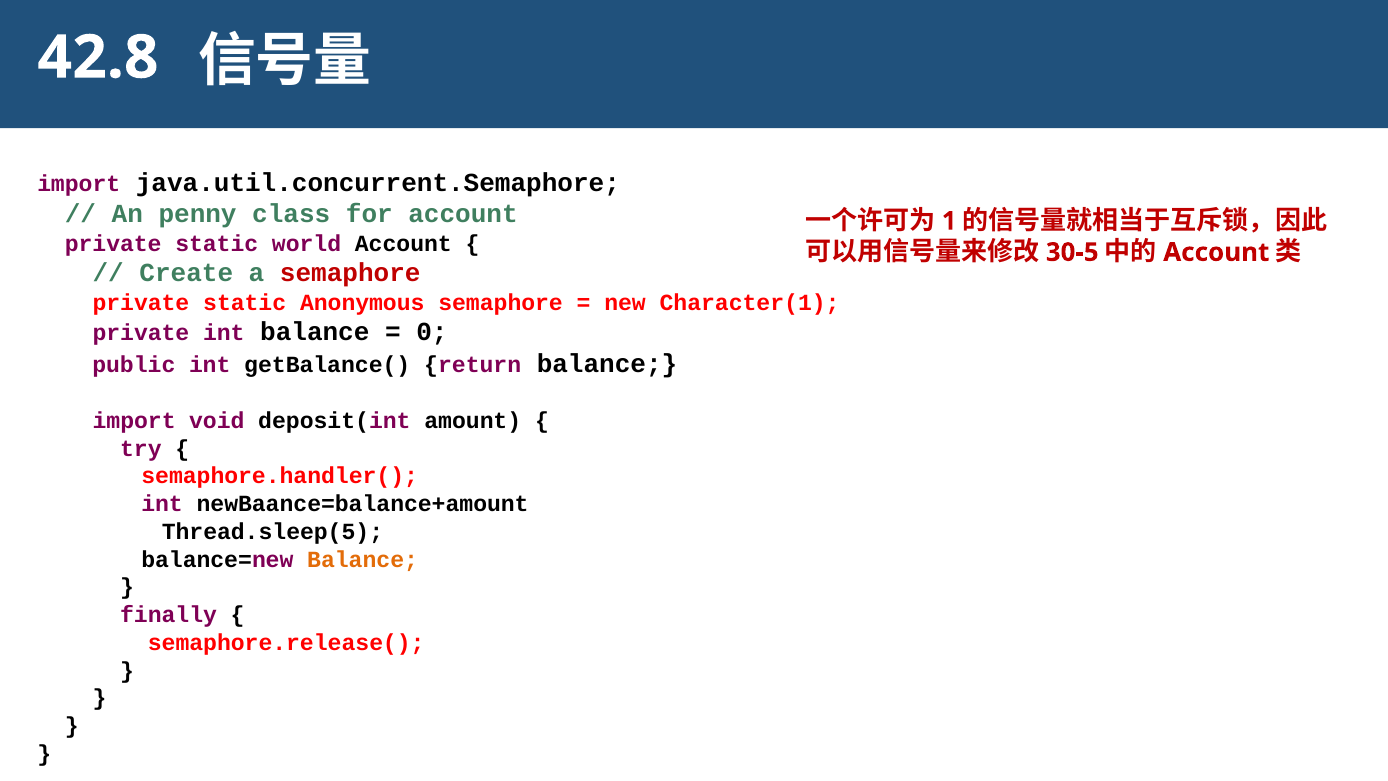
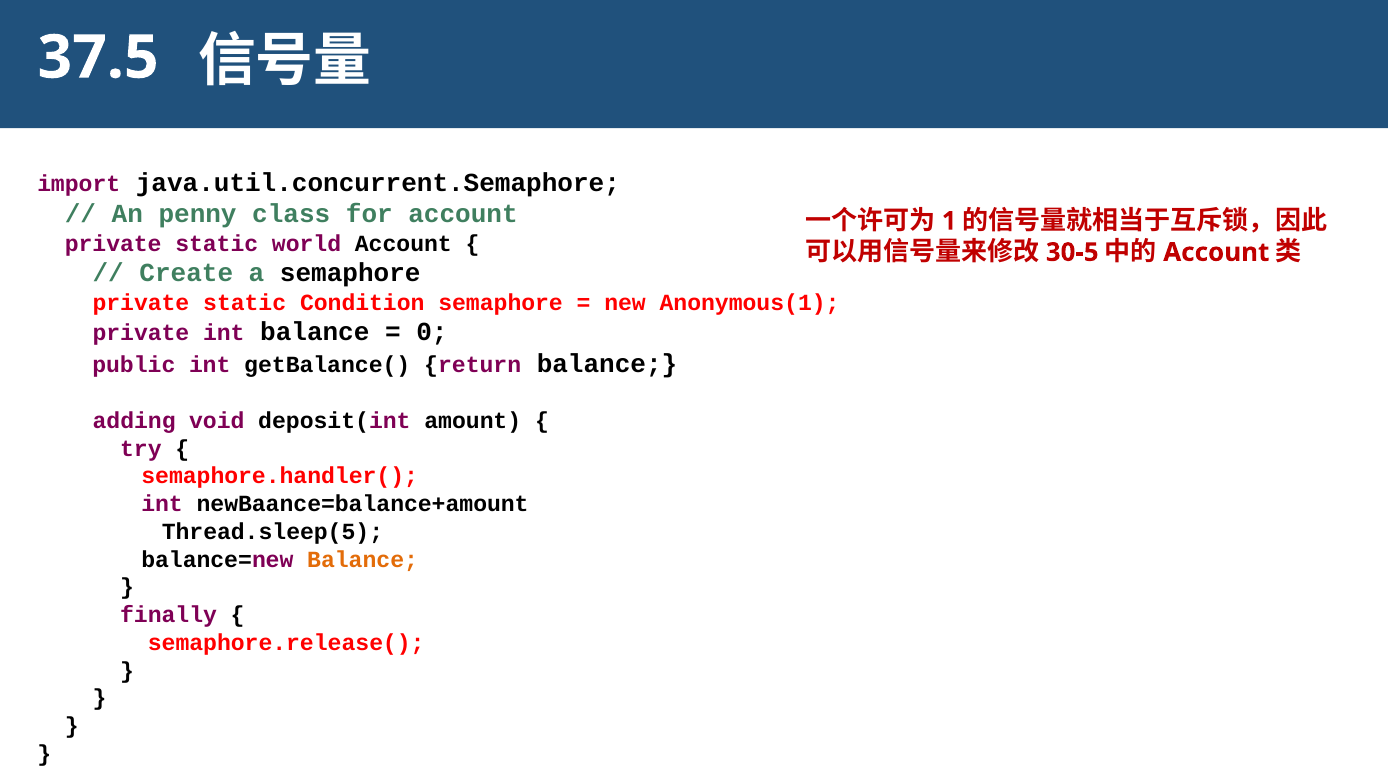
42.8: 42.8 -> 37.5
semaphore at (350, 273) colour: red -> black
Anonymous: Anonymous -> Condition
Character(1: Character(1 -> Anonymous(1
import at (134, 421): import -> adding
